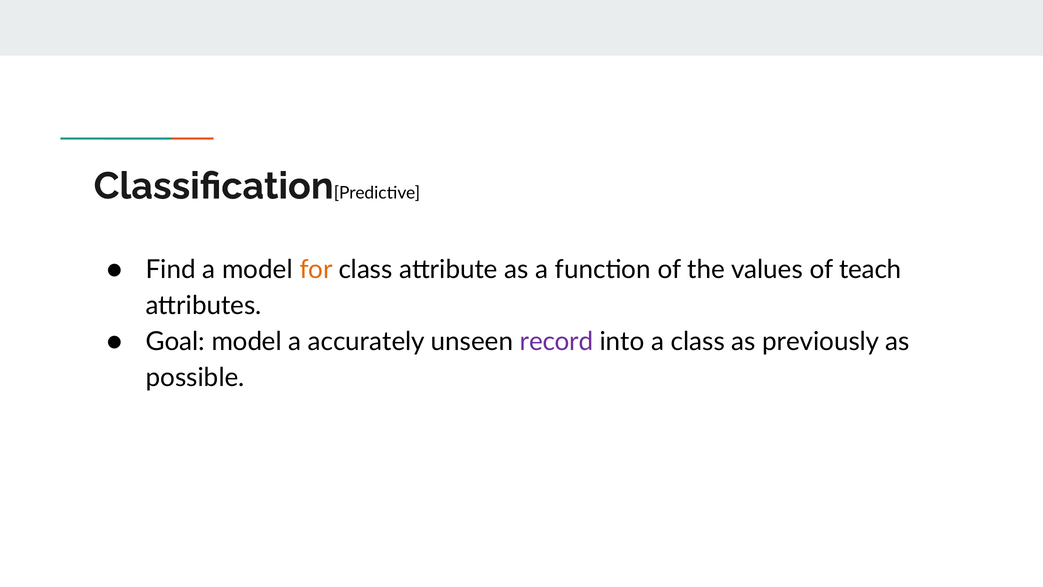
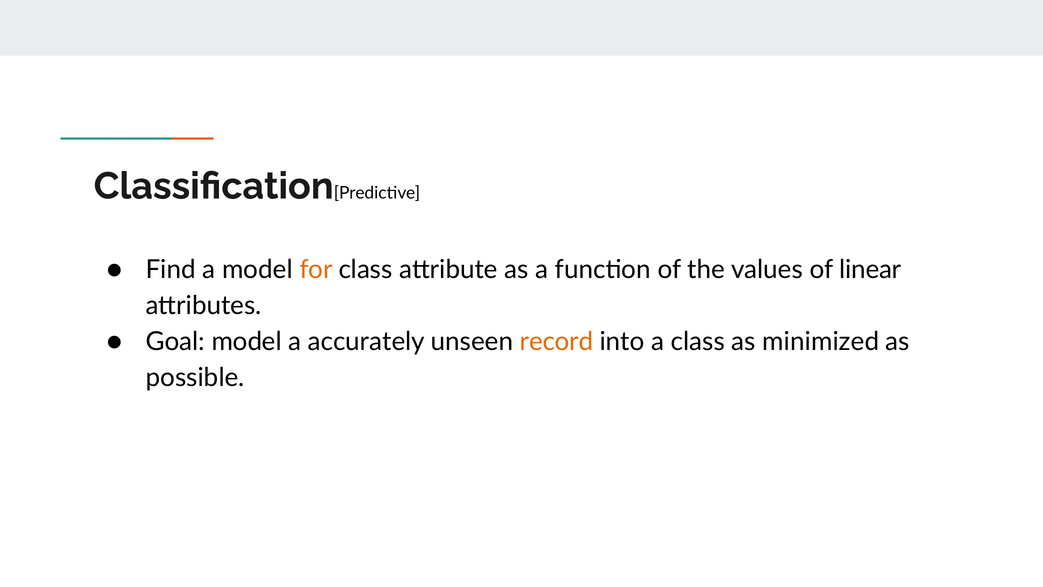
teach: teach -> linear
record colour: purple -> orange
previously: previously -> minimized
